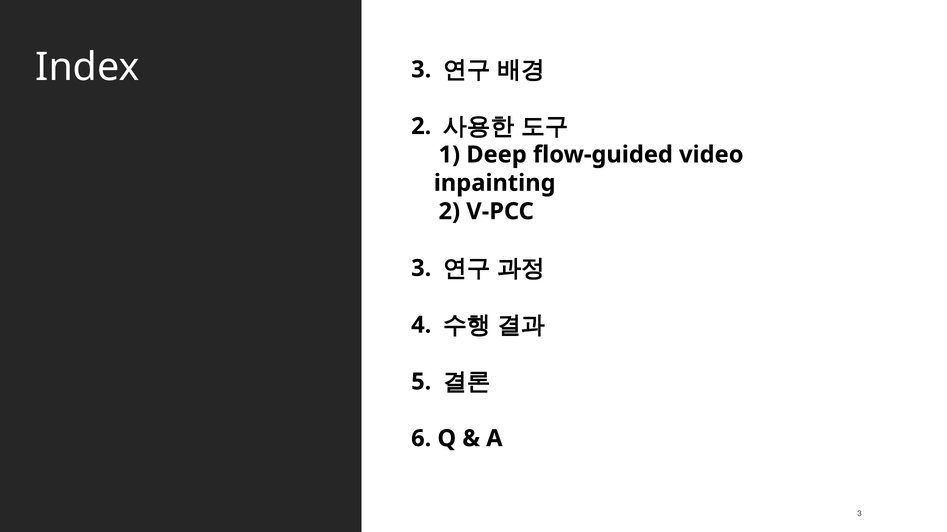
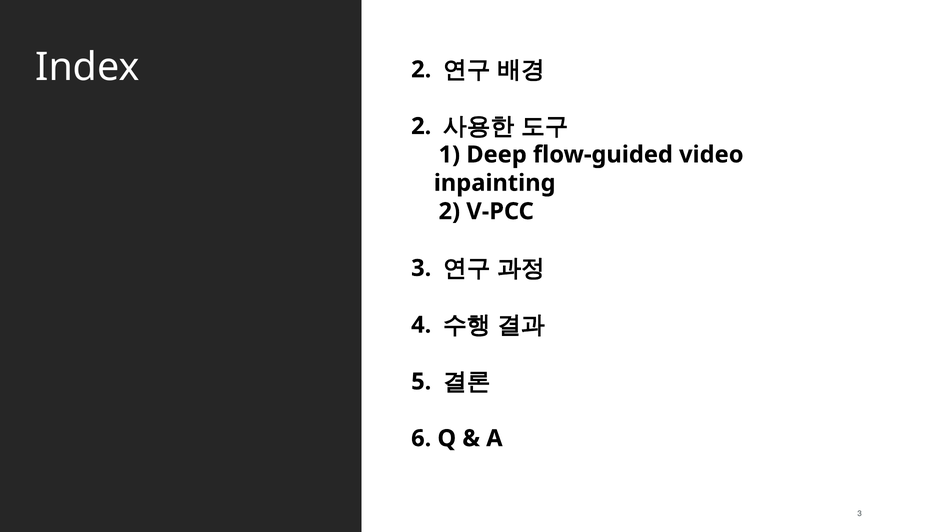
Index 3: 3 -> 2
